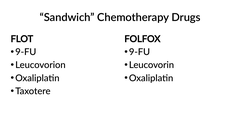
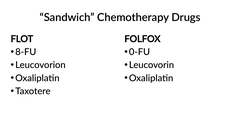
9-FU at (26, 52): 9-FU -> 8-FU
9-FU at (139, 52): 9-FU -> 0-FU
